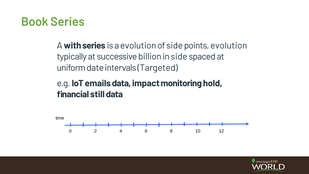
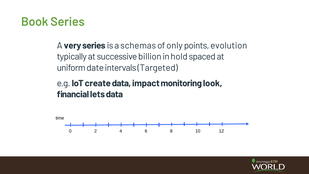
with: with -> very
a evolution: evolution -> schemas
of side: side -> only
in side: side -> hold
emails: emails -> create
hold: hold -> look
still: still -> lets
